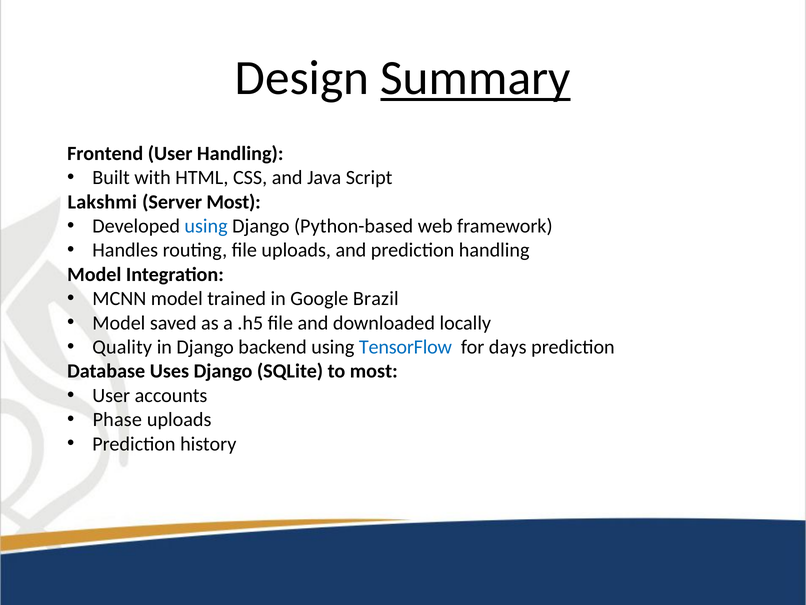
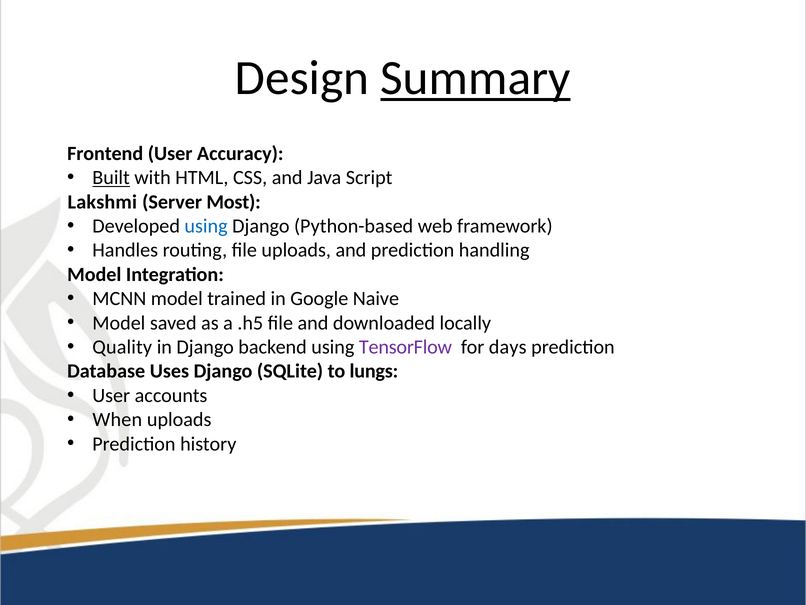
User Handling: Handling -> Accuracy
Built underline: none -> present
Brazil: Brazil -> Naive
TensorFlow colour: blue -> purple
to most: most -> lungs
Phase: Phase -> When
